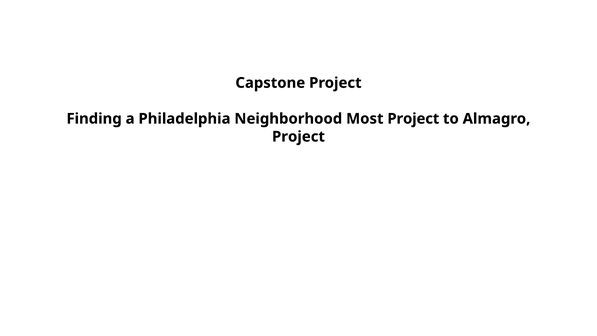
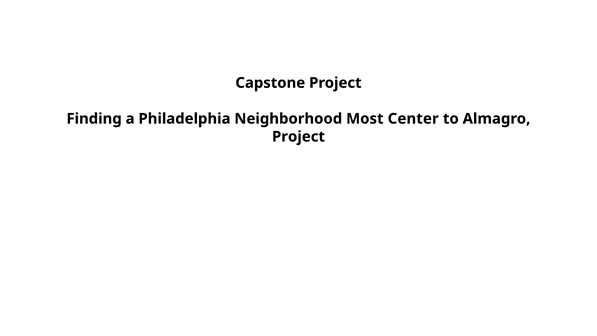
Most Project: Project -> Center
